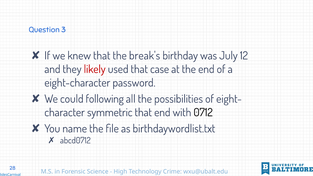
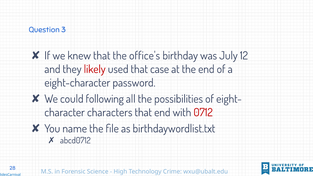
break's: break's -> office's
symmetric: symmetric -> characters
0712 colour: black -> red
